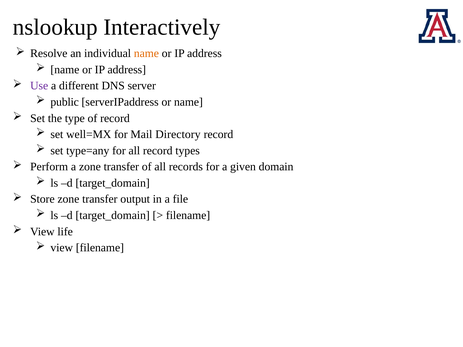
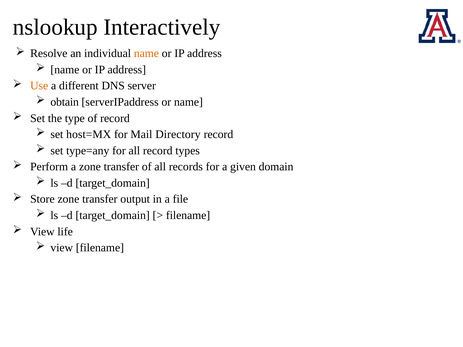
Use colour: purple -> orange
public: public -> obtain
well=MX: well=MX -> host=MX
